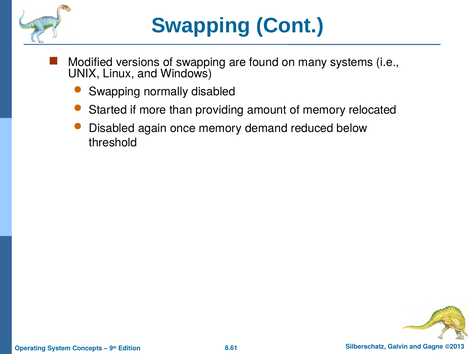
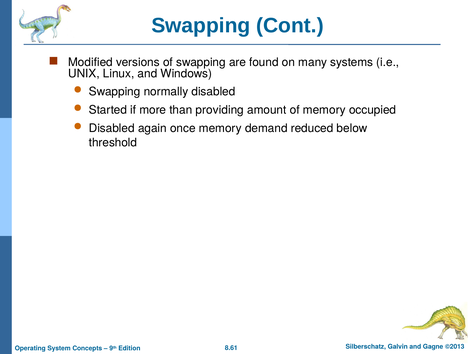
relocated: relocated -> occupied
